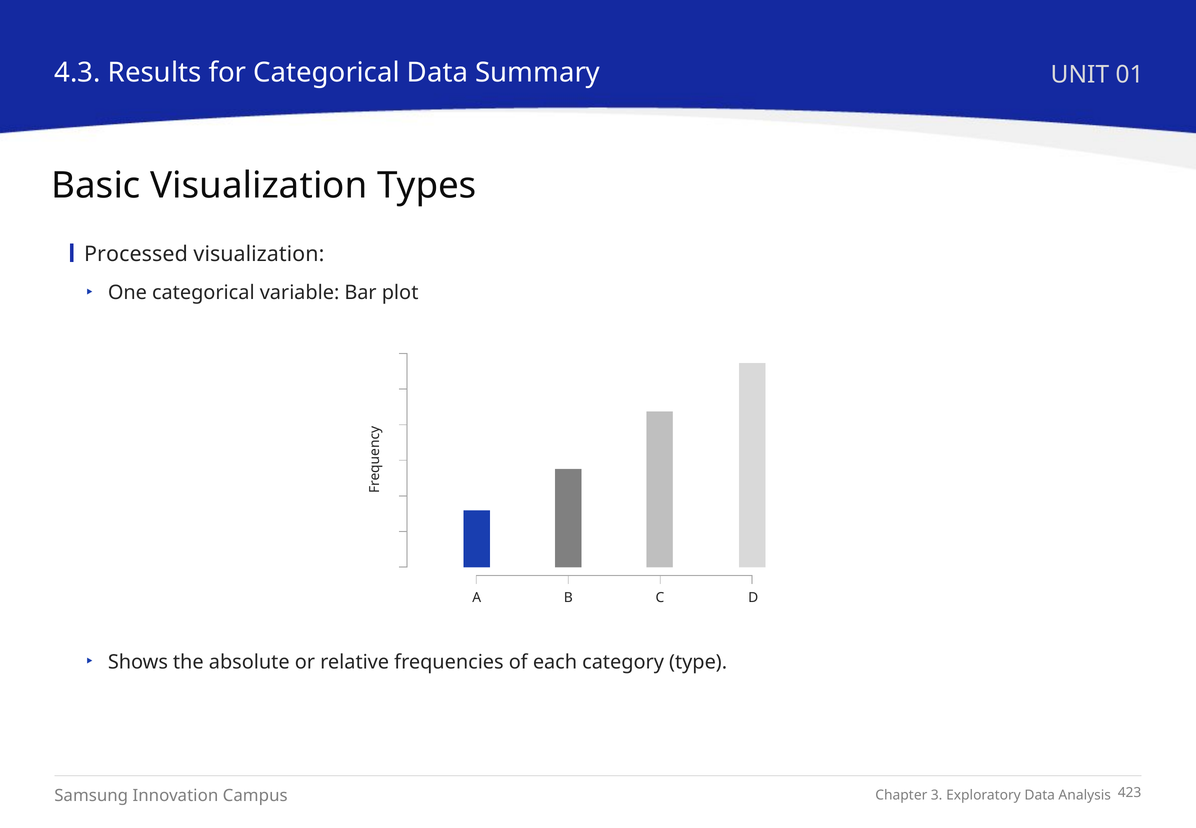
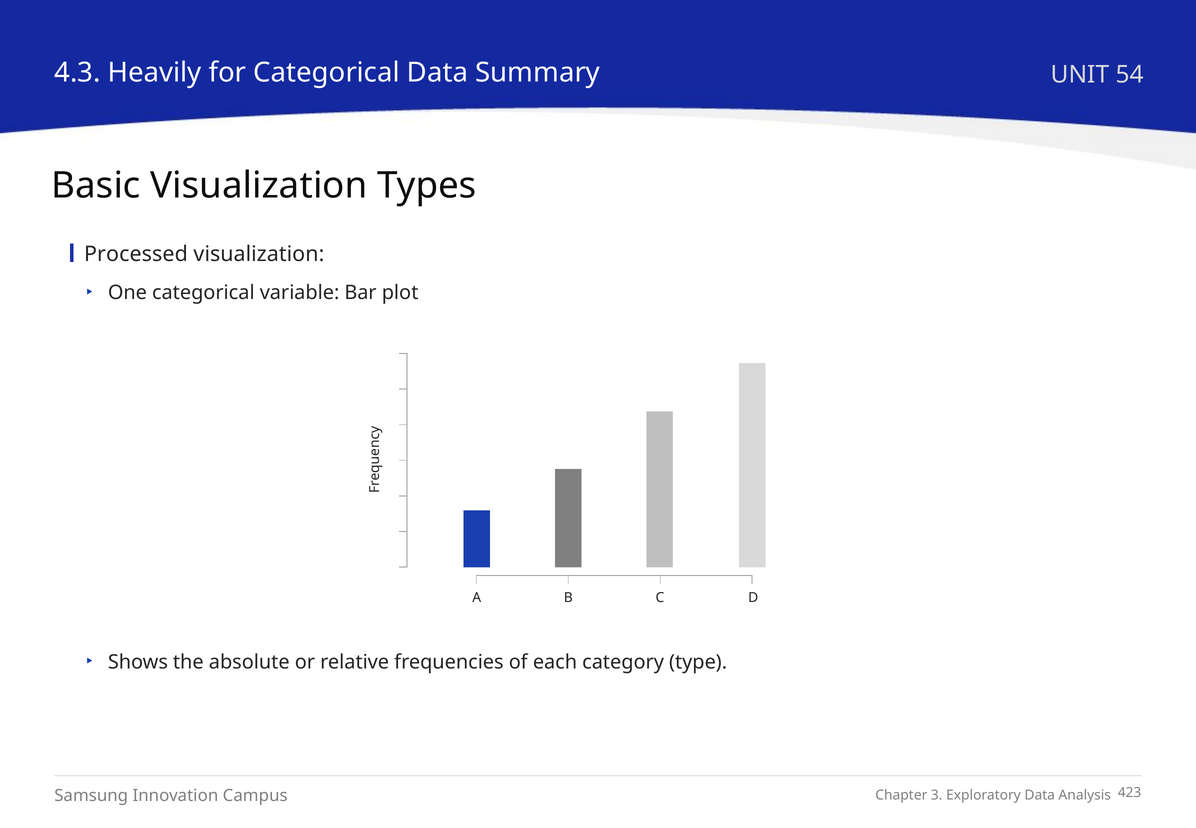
Results: Results -> Heavily
01: 01 -> 54
